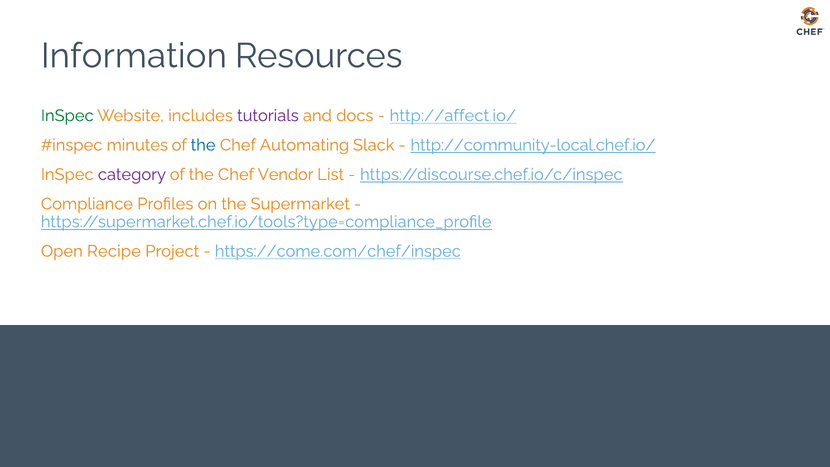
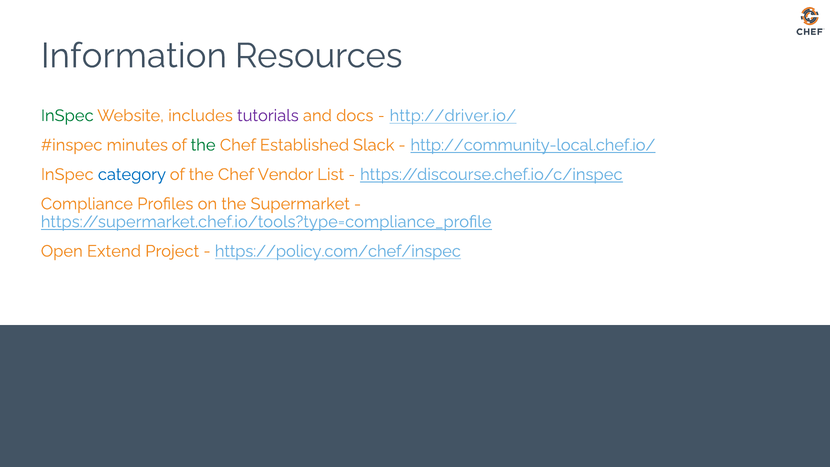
http://affect.io/: http://affect.io/ -> http://driver.io/
the at (203, 145) colour: blue -> green
Automating: Automating -> Established
category colour: purple -> blue
Recipe: Recipe -> Extend
https://come.com/chef/inspec: https://come.com/chef/inspec -> https://policy.com/chef/inspec
